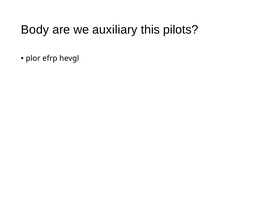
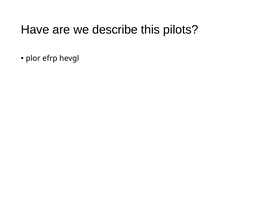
Body: Body -> Have
auxiliary: auxiliary -> describe
